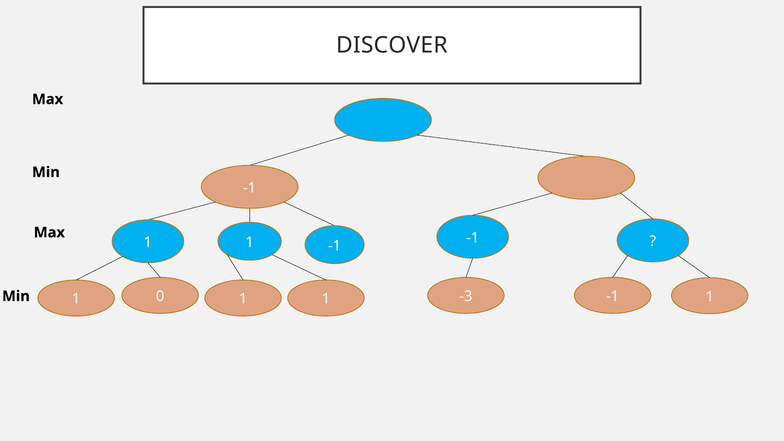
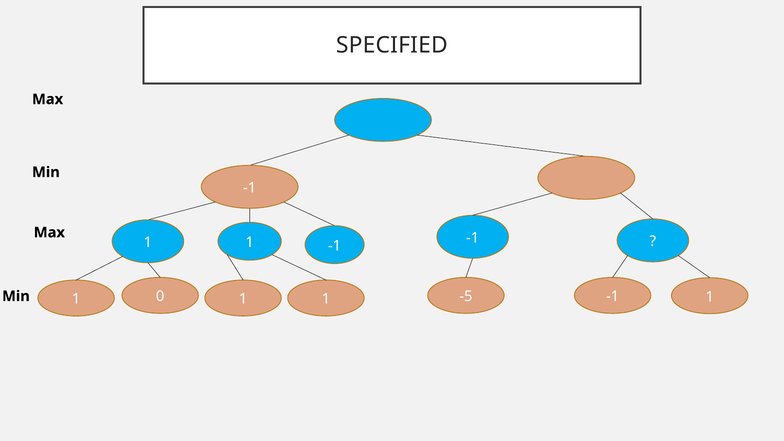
DISCOVER: DISCOVER -> SPECIFIED
-3: -3 -> -5
